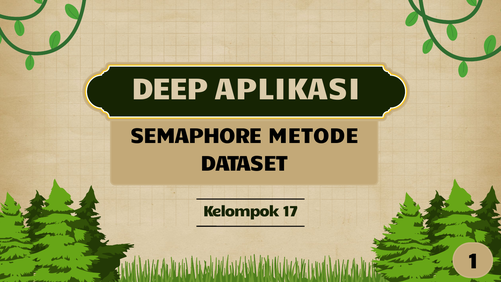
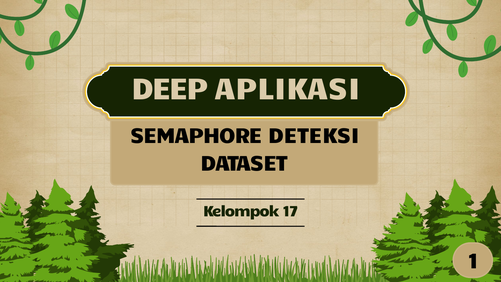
METODE: METODE -> DETEKSI
